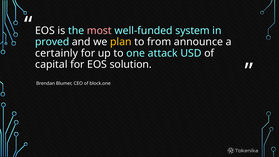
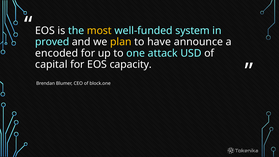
most colour: pink -> yellow
from: from -> have
certainly: certainly -> encoded
solution: solution -> capacity
